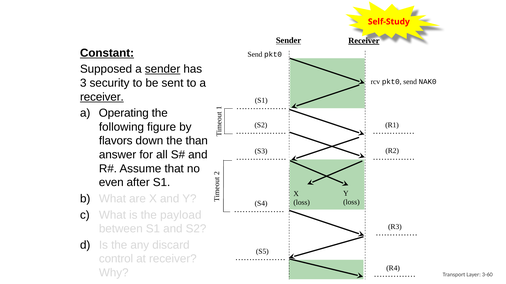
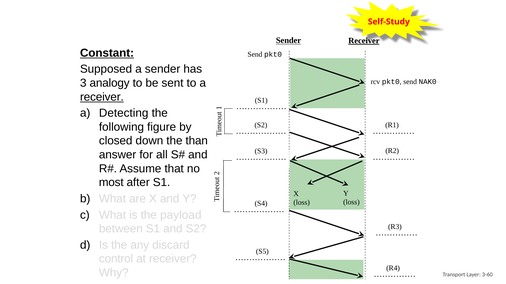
sender at (163, 69) underline: present -> none
security: security -> analogy
Operating: Operating -> Detecting
flavors: flavors -> closed
even: even -> most
